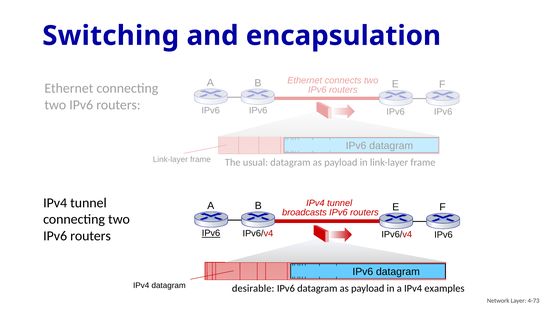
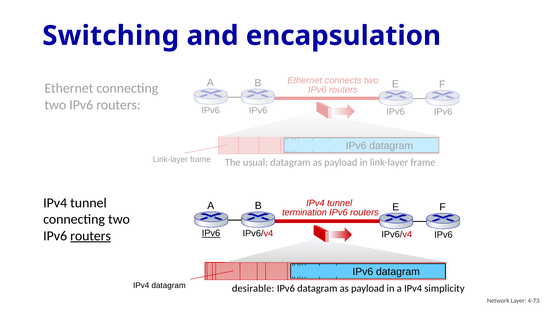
broadcasts: broadcasts -> termination
routers at (91, 236) underline: none -> present
examples: examples -> simplicity
